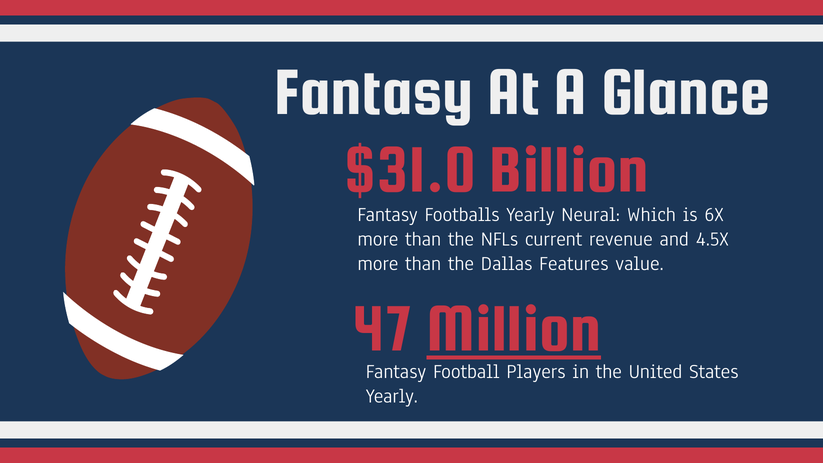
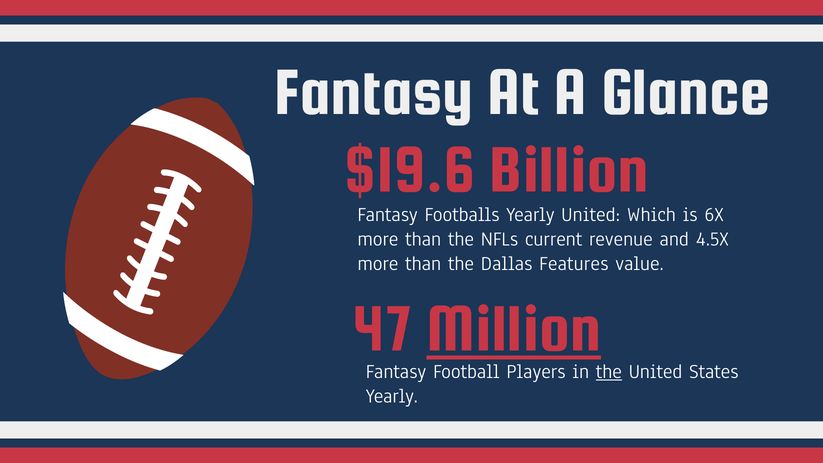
$31.0: $31.0 -> $19.6
Yearly Neural: Neural -> United
the at (609, 371) underline: none -> present
